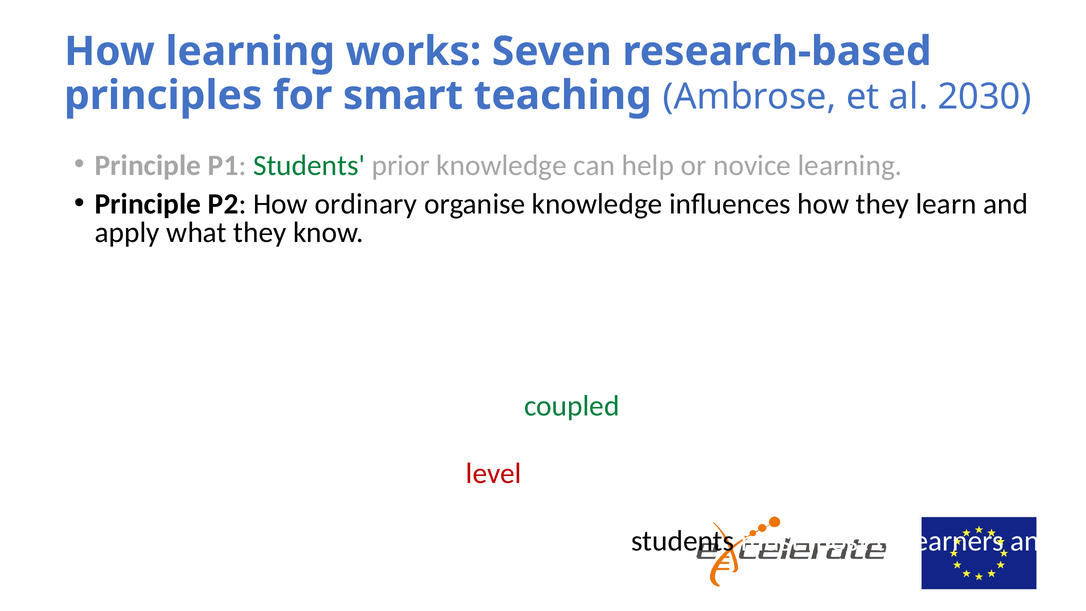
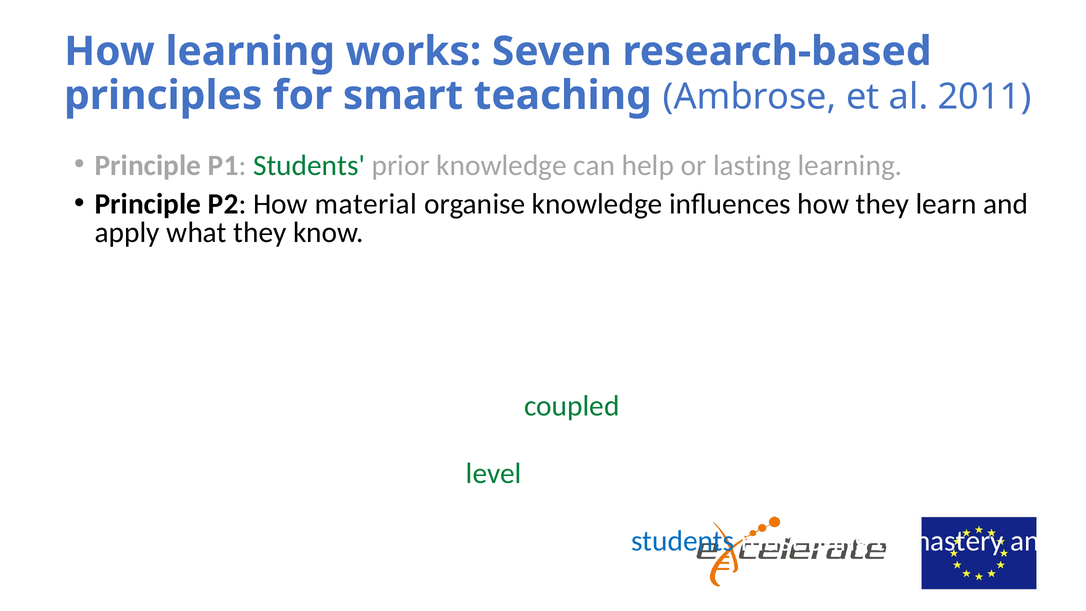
2030: 2030 -> 2011
novice: novice -> lasting
ordinary: ordinary -> material
level colour: red -> green
students at (683, 541) colour: black -> blue
most: most -> bring
to learners: learners -> mastery
